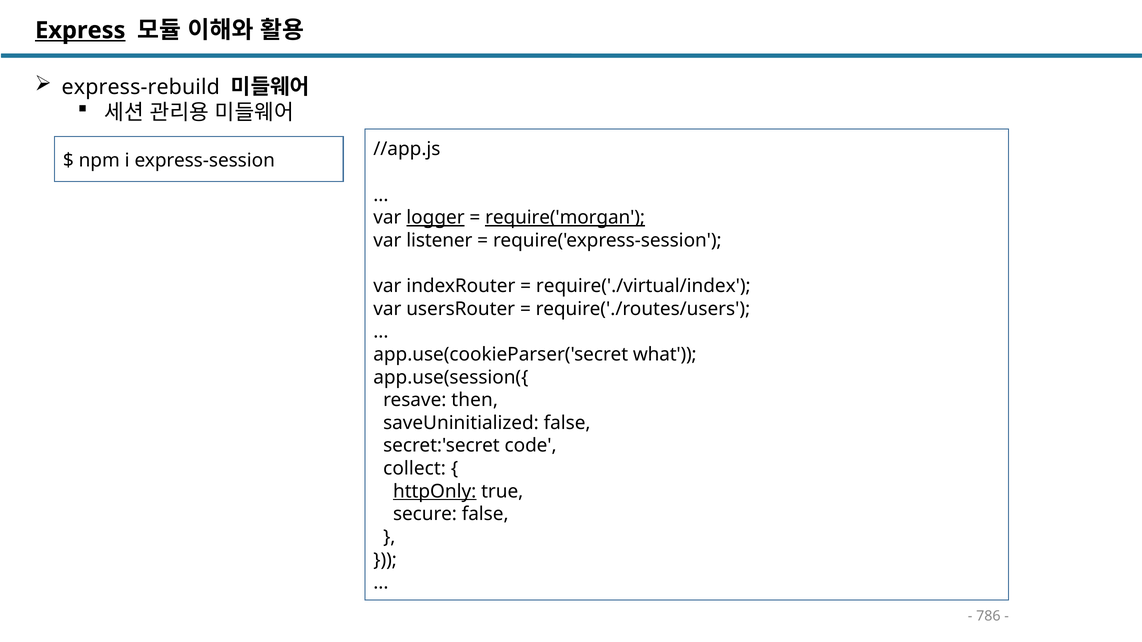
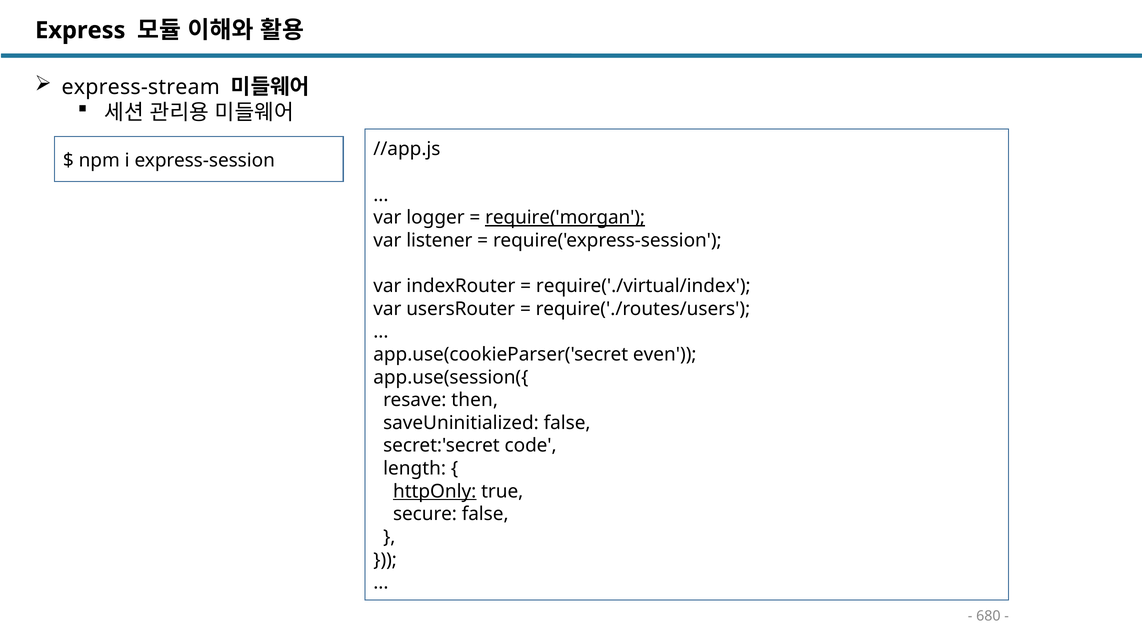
Express underline: present -> none
express-rebuild: express-rebuild -> express-stream
logger underline: present -> none
what: what -> even
collect: collect -> length
786: 786 -> 680
